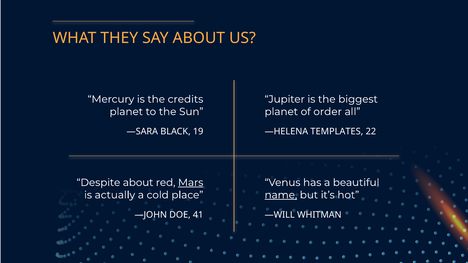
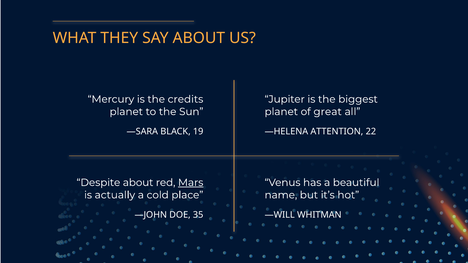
order: order -> great
TEMPLATES: TEMPLATES -> ATTENTION
name underline: present -> none
41: 41 -> 35
